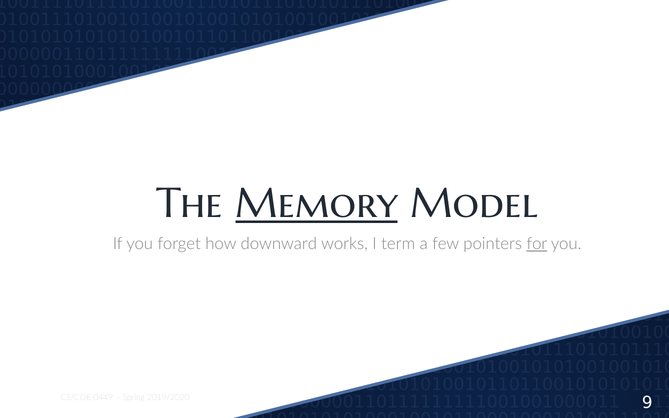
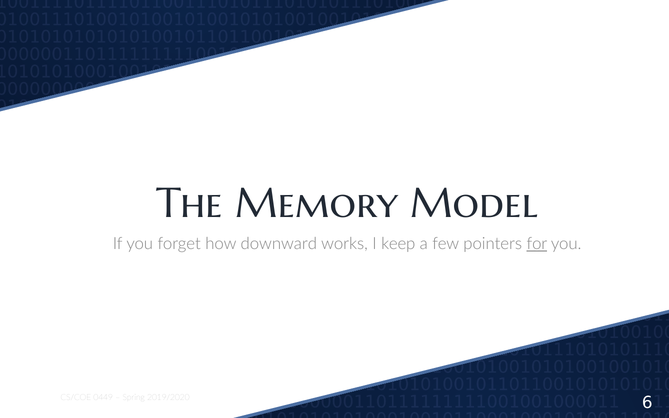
Memory underline: present -> none
term: term -> keep
9: 9 -> 6
